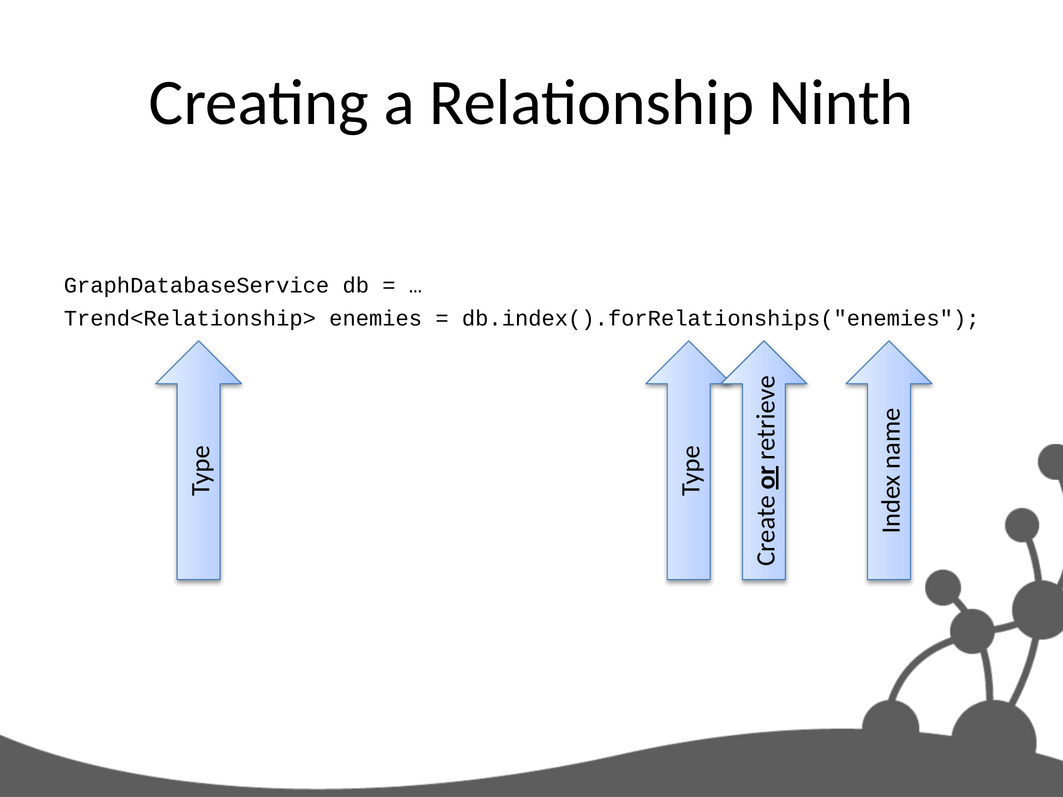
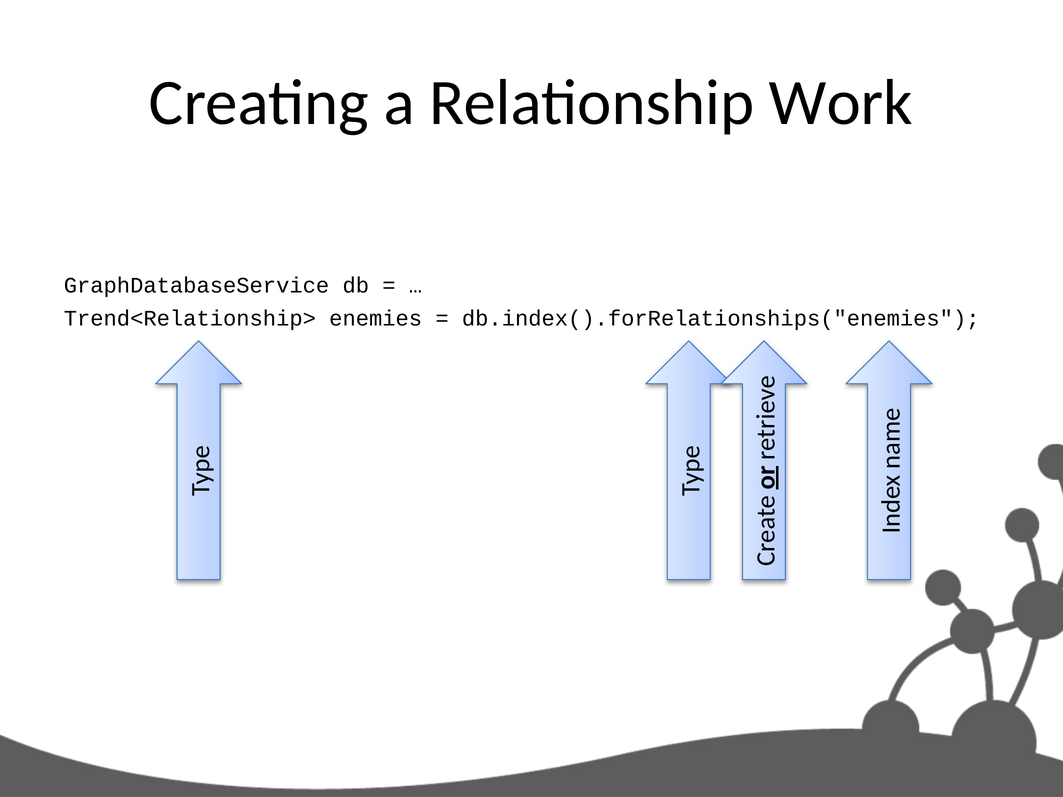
Ninth: Ninth -> Work
